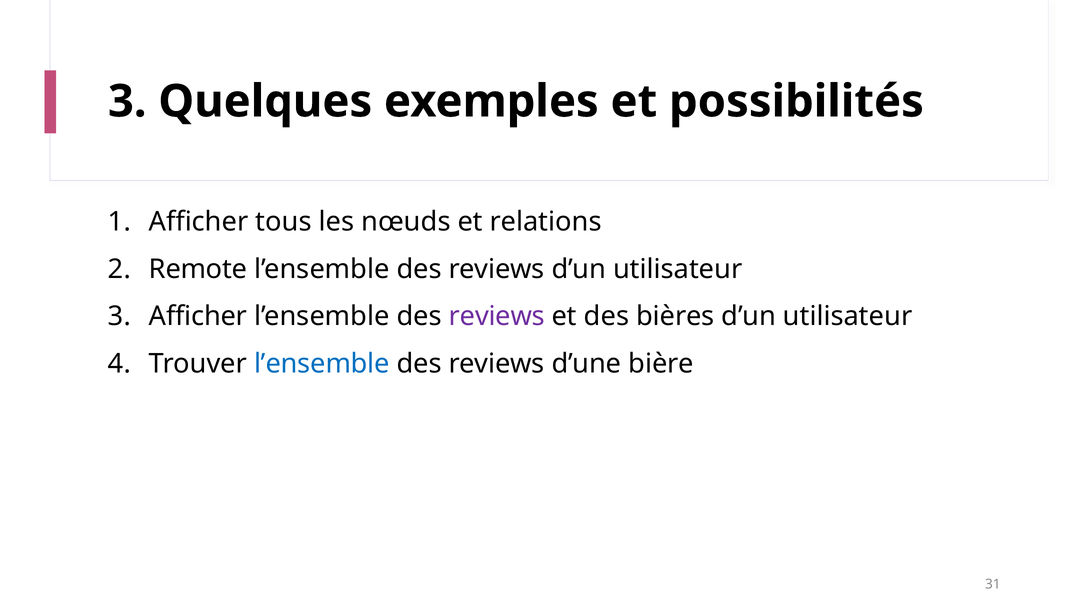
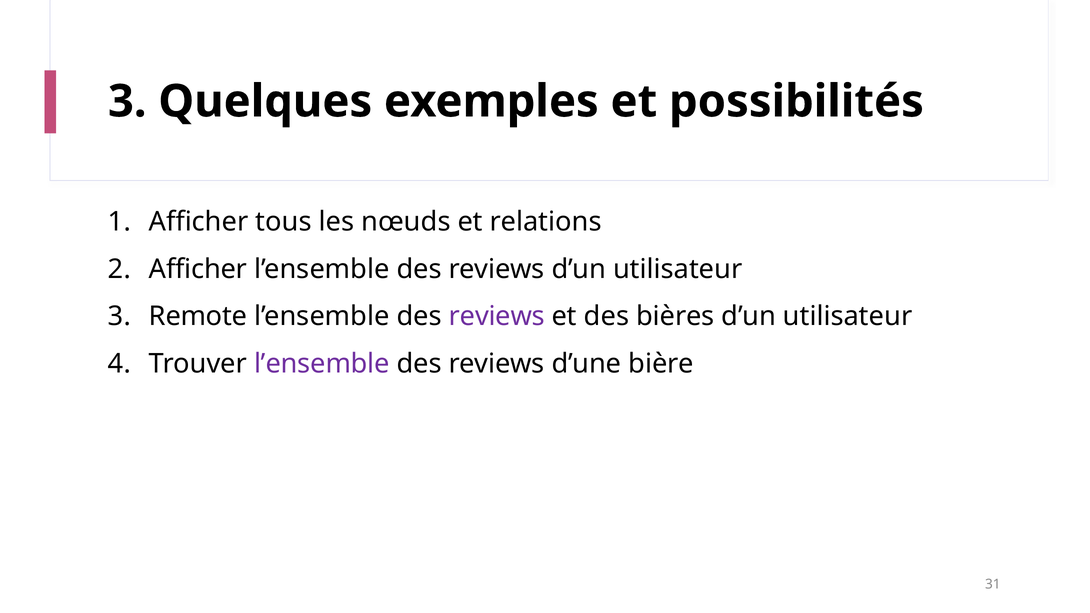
Remote at (198, 269): Remote -> Afficher
3 Afficher: Afficher -> Remote
l’ensemble at (322, 364) colour: blue -> purple
